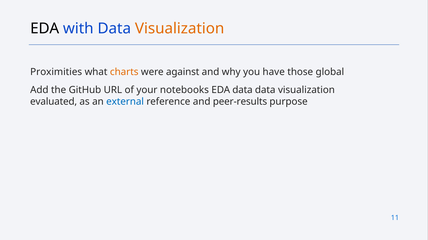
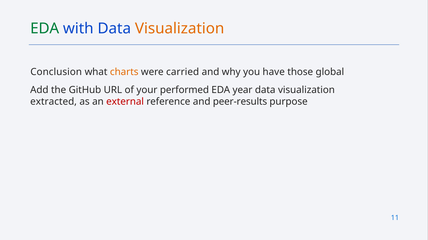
EDA at (45, 29) colour: black -> green
Proximities: Proximities -> Conclusion
against: against -> carried
notebooks: notebooks -> performed
EDA data: data -> year
evaluated: evaluated -> extracted
external colour: blue -> red
